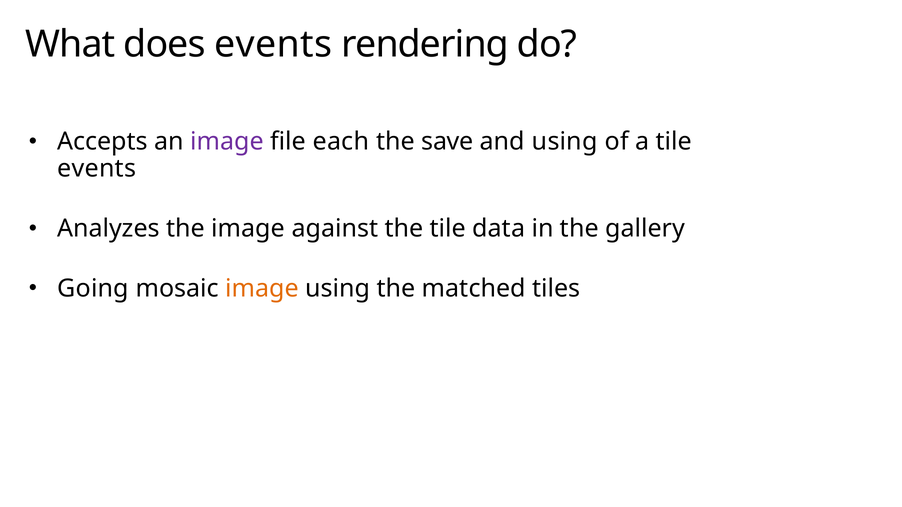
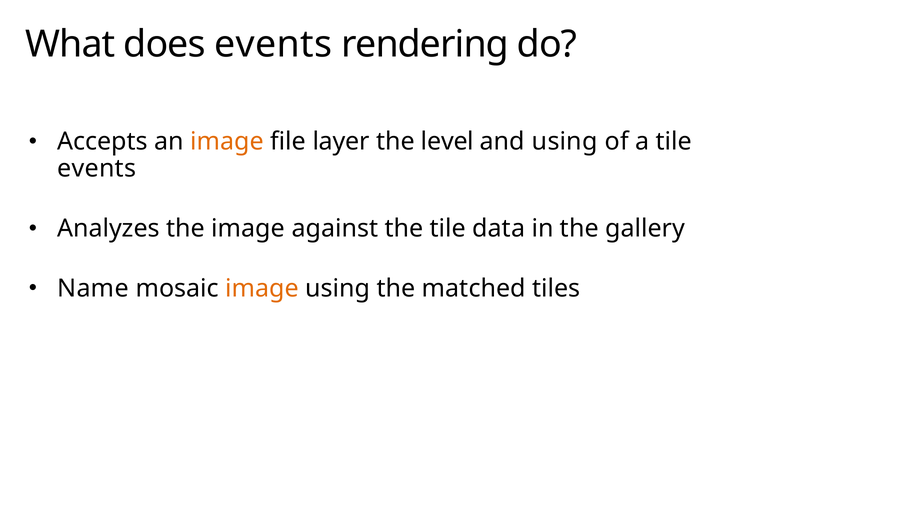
image at (227, 142) colour: purple -> orange
each: each -> layer
save: save -> level
Going: Going -> Name
